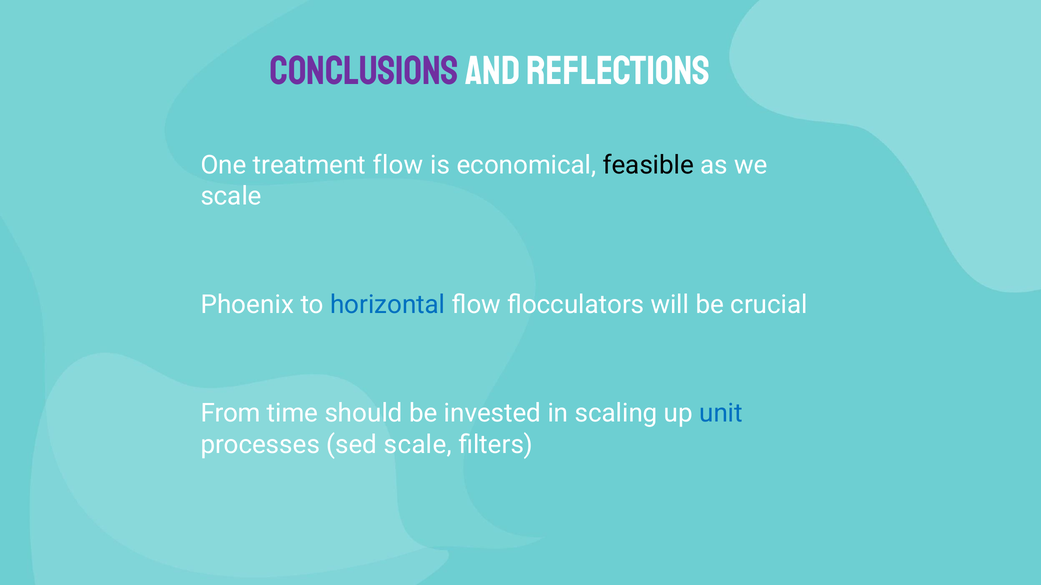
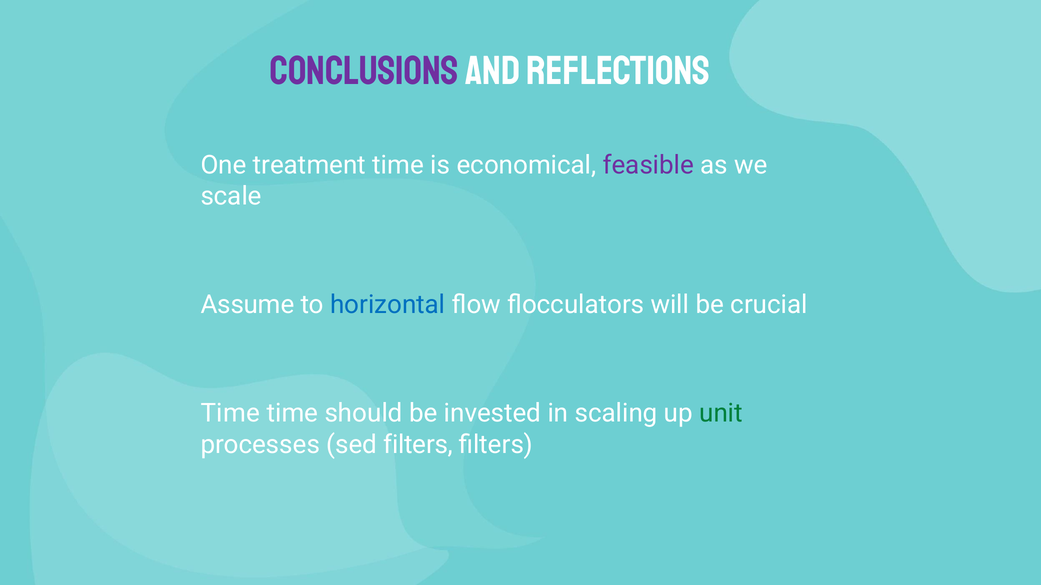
treatment flow: flow -> time
feasible colour: black -> purple
Phoenix: Phoenix -> Assume
From at (231, 414): From -> Time
unit colour: blue -> green
sed scale: scale -> filters
